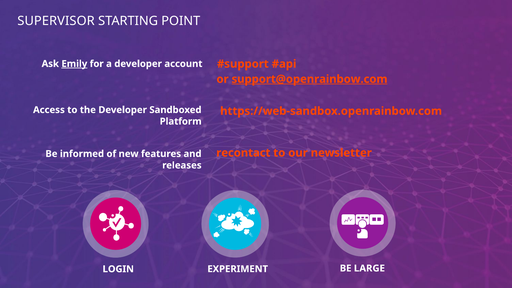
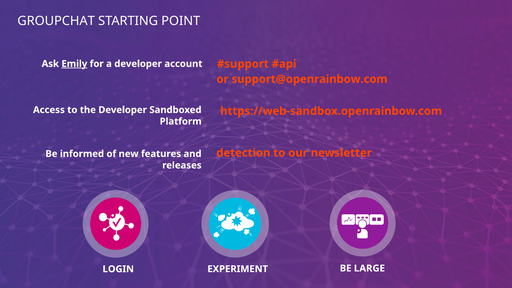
SUPERVISOR: SUPERVISOR -> GROUPCHAT
support@openrainbow.com underline: present -> none
recontact: recontact -> detection
